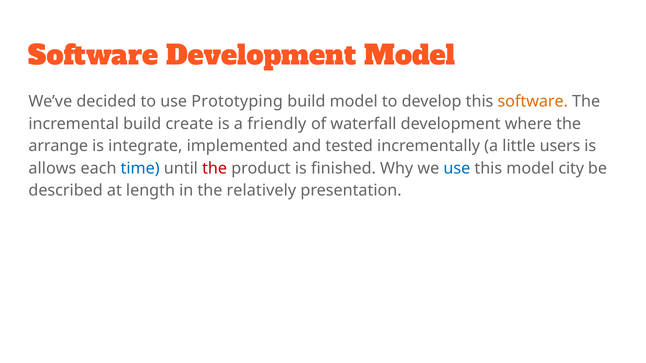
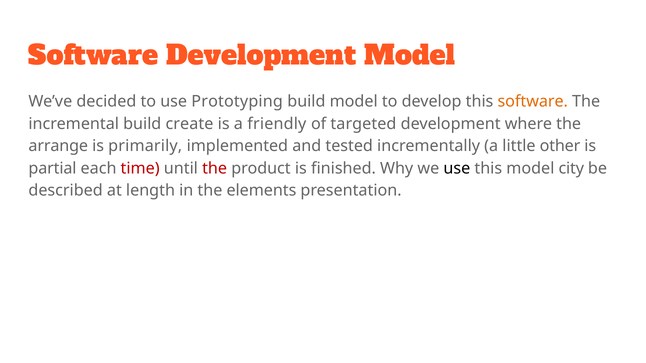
waterfall: waterfall -> targeted
integrate: integrate -> primarily
users: users -> other
allows: allows -> partial
time colour: blue -> red
use at (457, 168) colour: blue -> black
relatively: relatively -> elements
